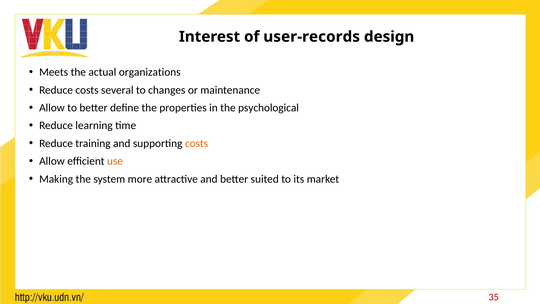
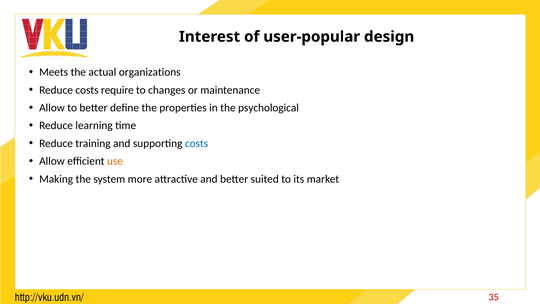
user-records: user-records -> user-popular
several: several -> require
costs at (197, 143) colour: orange -> blue
